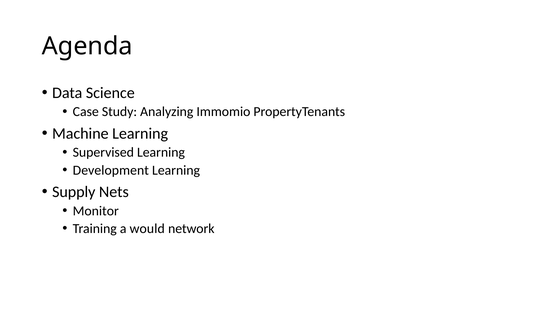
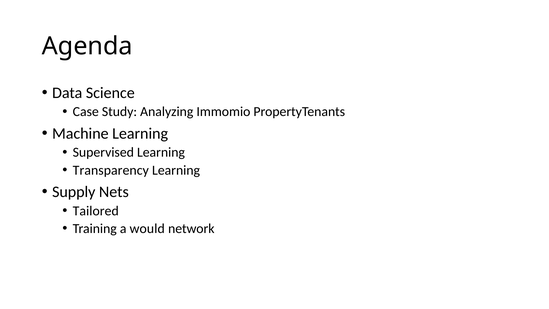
Development: Development -> Transparency
Monitor: Monitor -> Tailored
